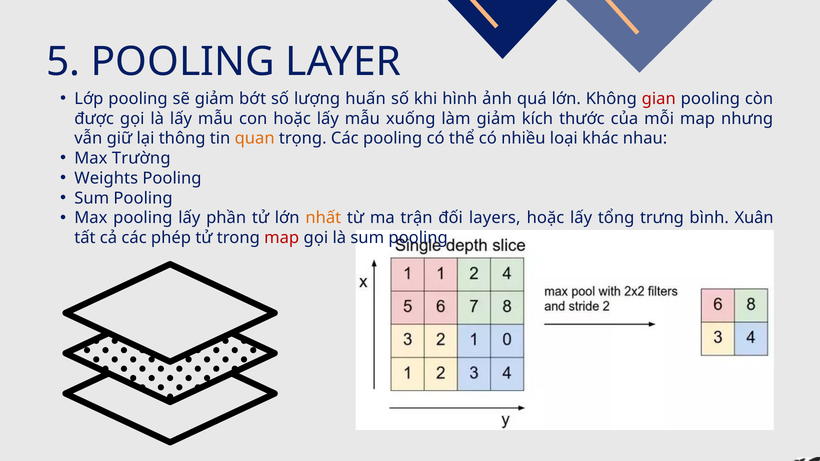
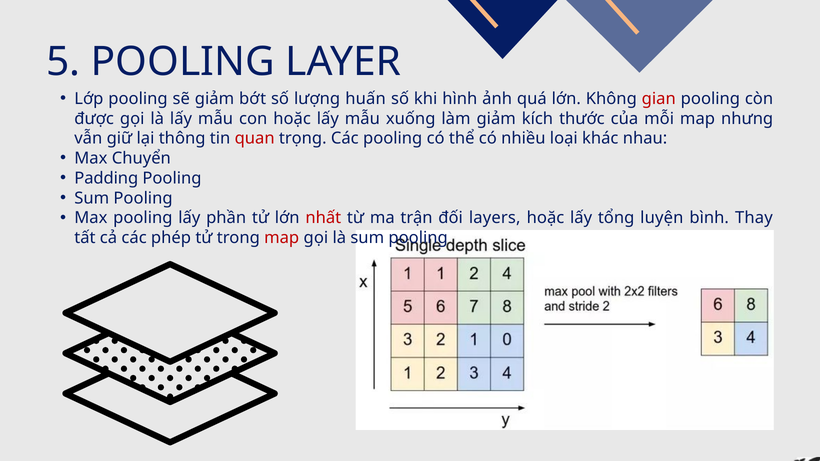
quan colour: orange -> red
Trường: Trường -> Chuyển
Weights: Weights -> Padding
nhất colour: orange -> red
trưng: trưng -> luyện
Xuân: Xuân -> Thay
